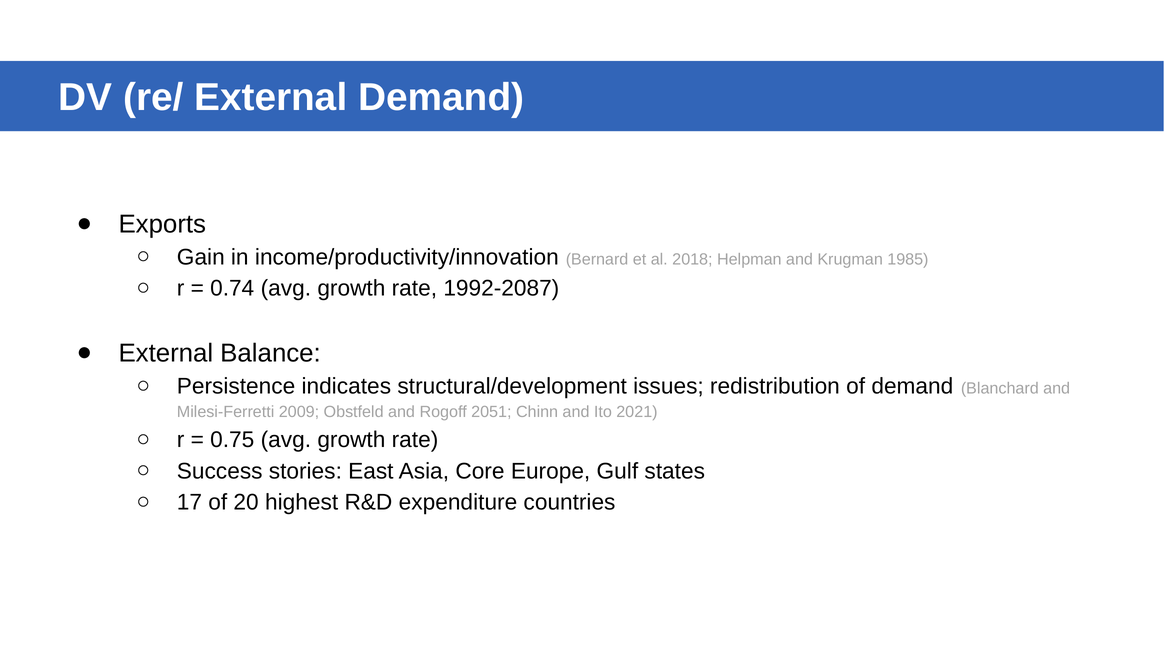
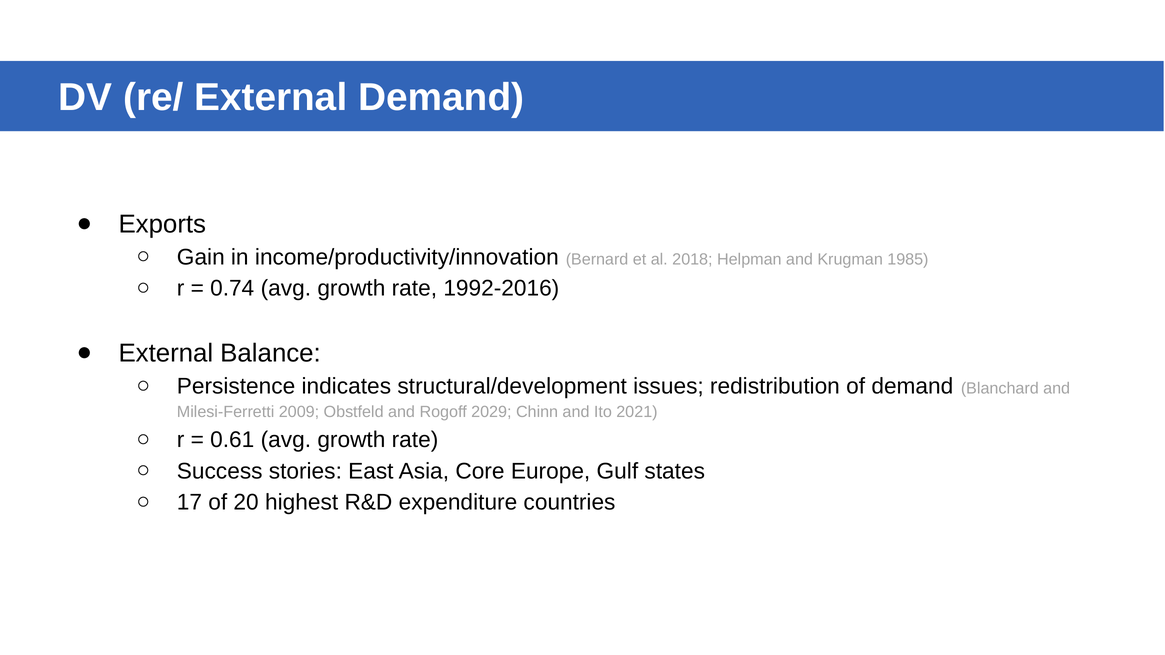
1992-2087: 1992-2087 -> 1992-2016
2051: 2051 -> 2029
0.75: 0.75 -> 0.61
